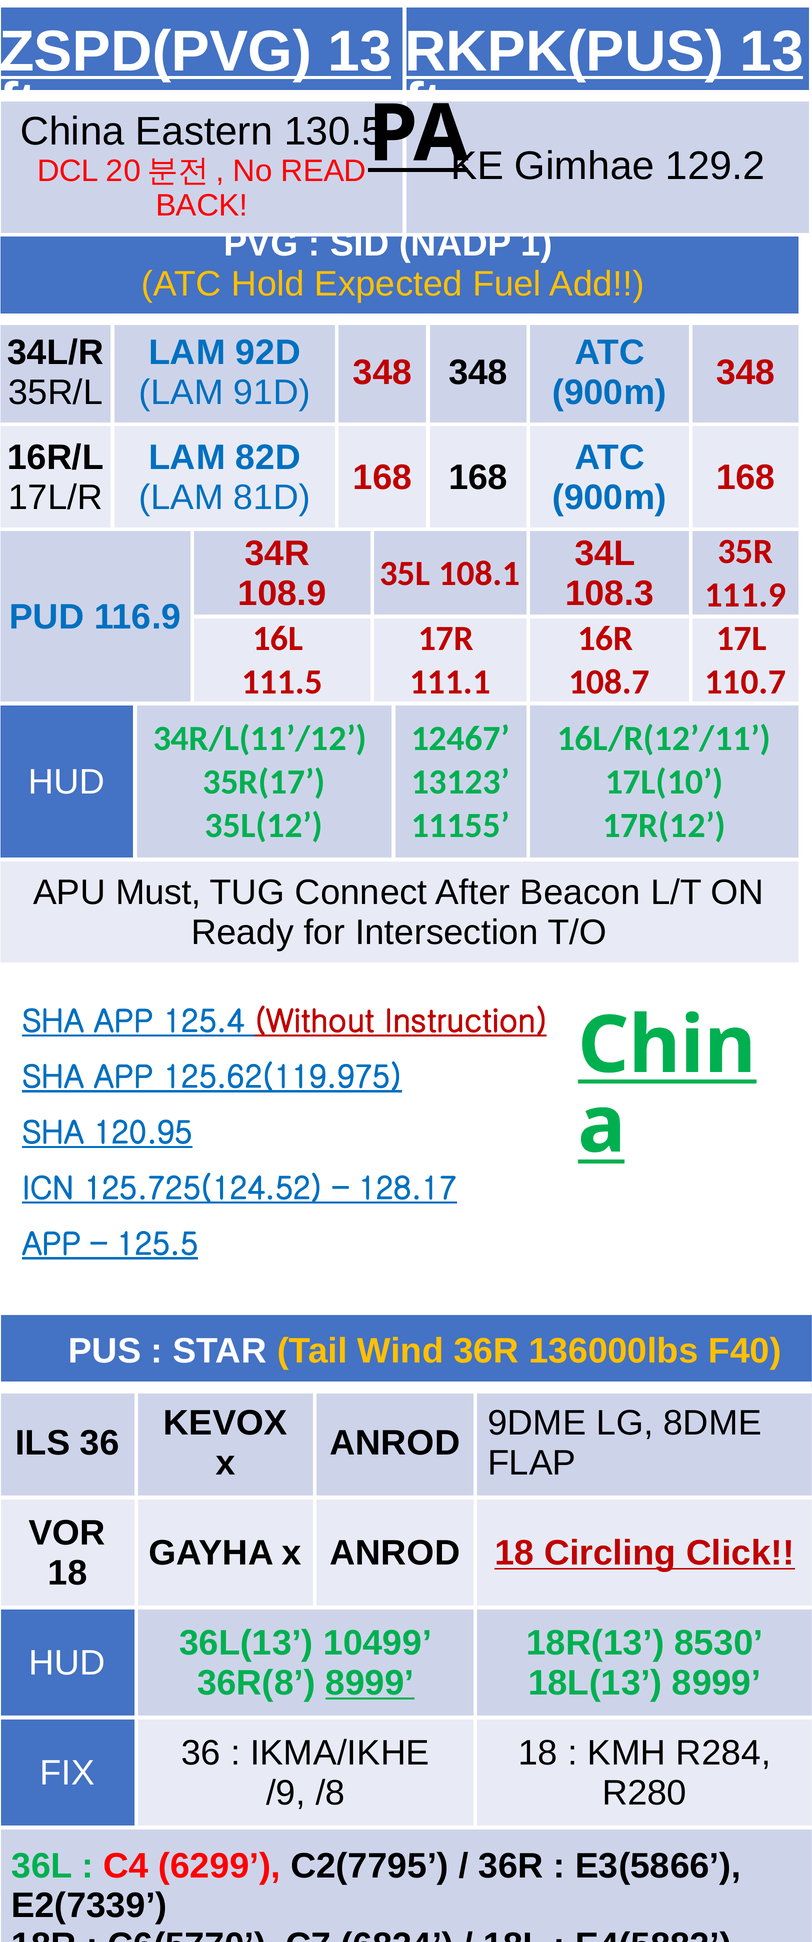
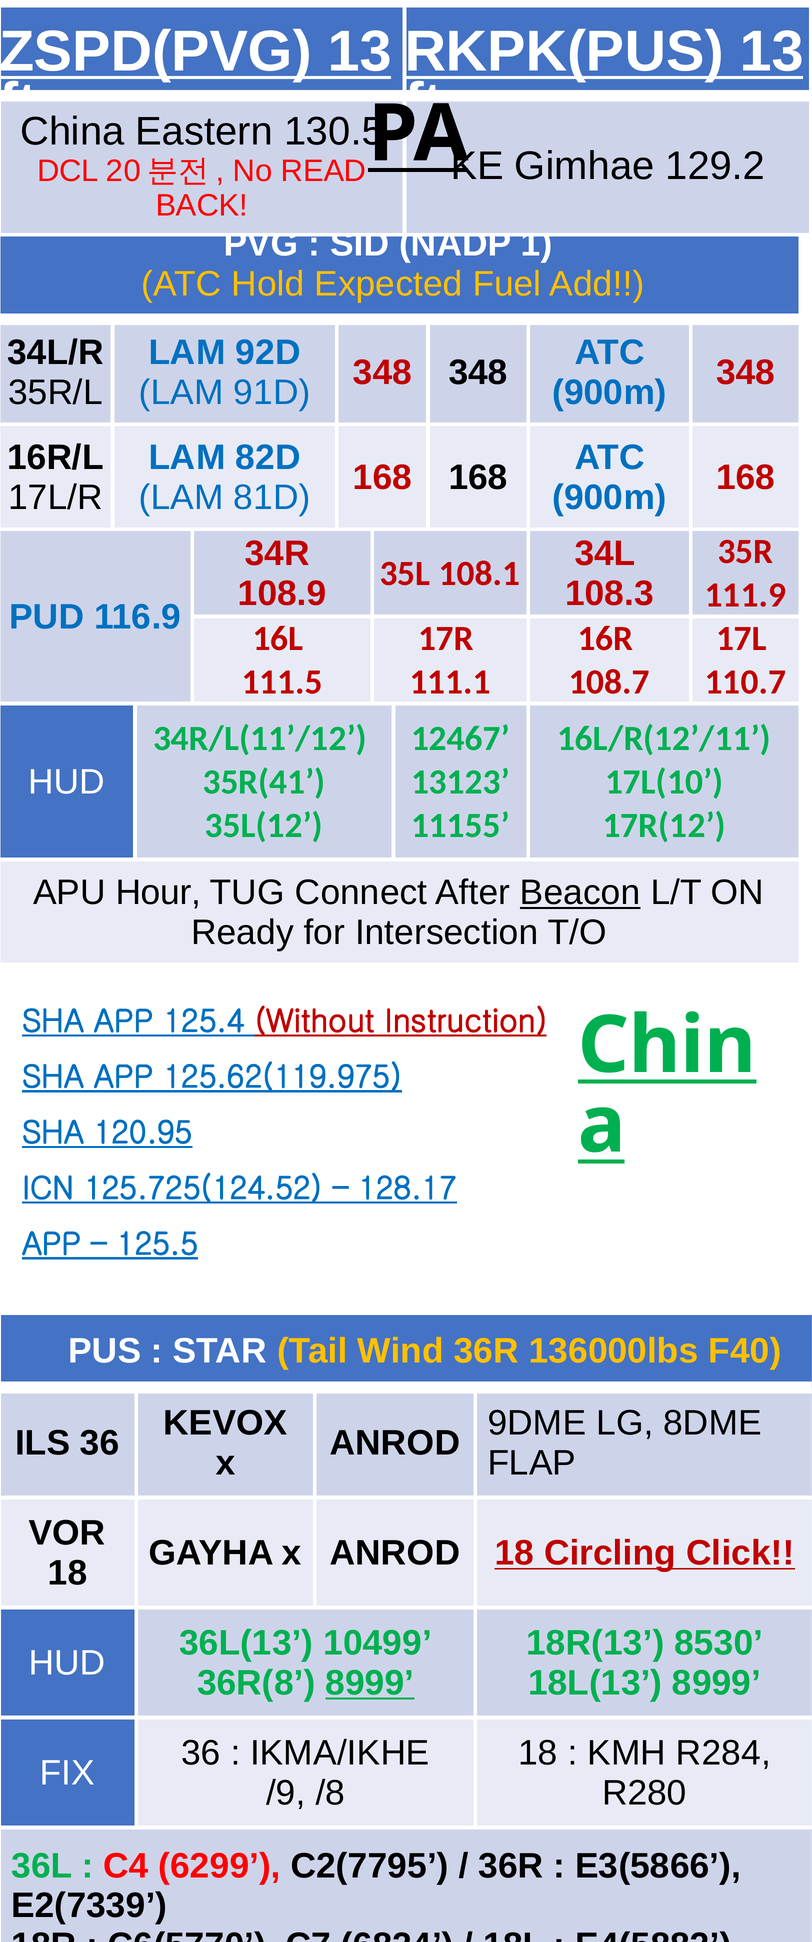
35R(17: 35R(17 -> 35R(41
Must: Must -> Hour
Beacon underline: none -> present
